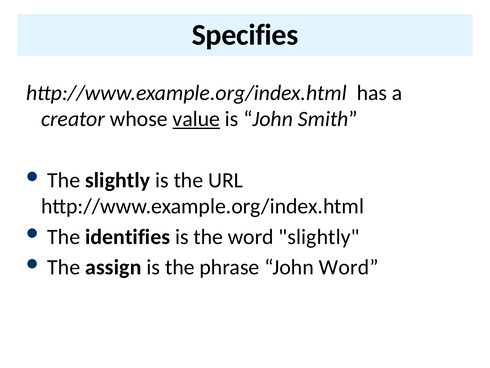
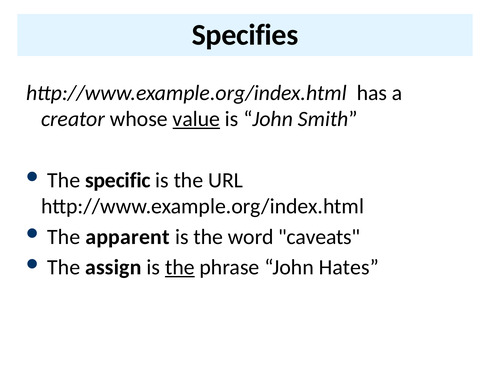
The slightly: slightly -> specific
identifies: identifies -> apparent
word slightly: slightly -> caveats
the at (180, 267) underline: none -> present
John Word: Word -> Hates
